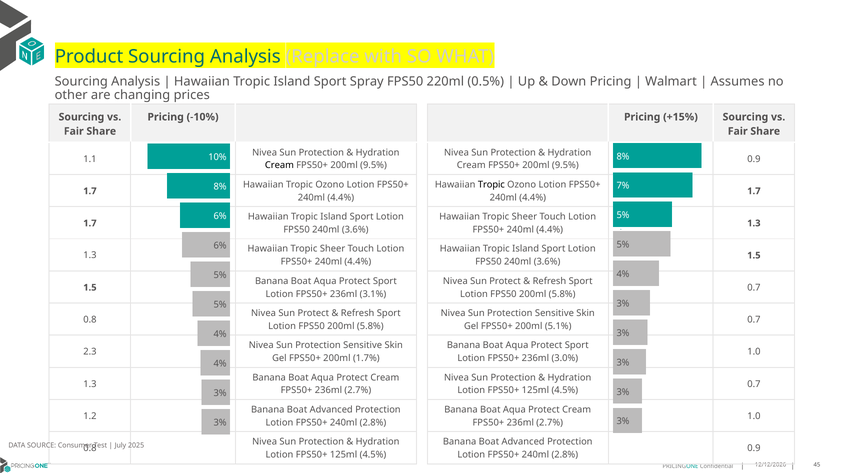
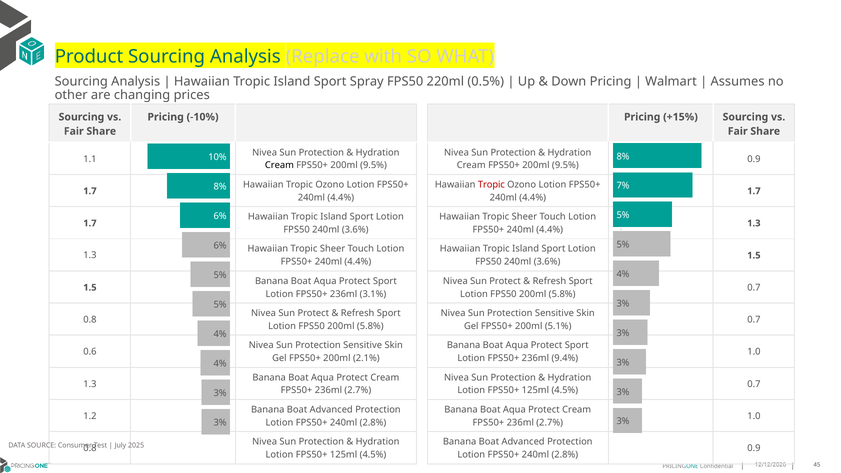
Tropic at (491, 185) colour: black -> red
2.3: 2.3 -> 0.6
1.7%: 1.7% -> 2.1%
3.0%: 3.0% -> 9.4%
